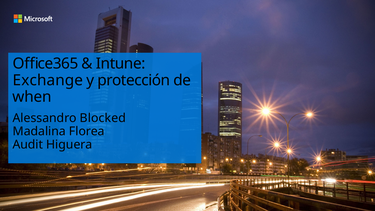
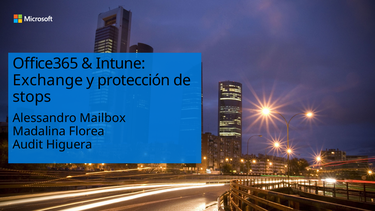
when: when -> stops
Blocked: Blocked -> Mailbox
